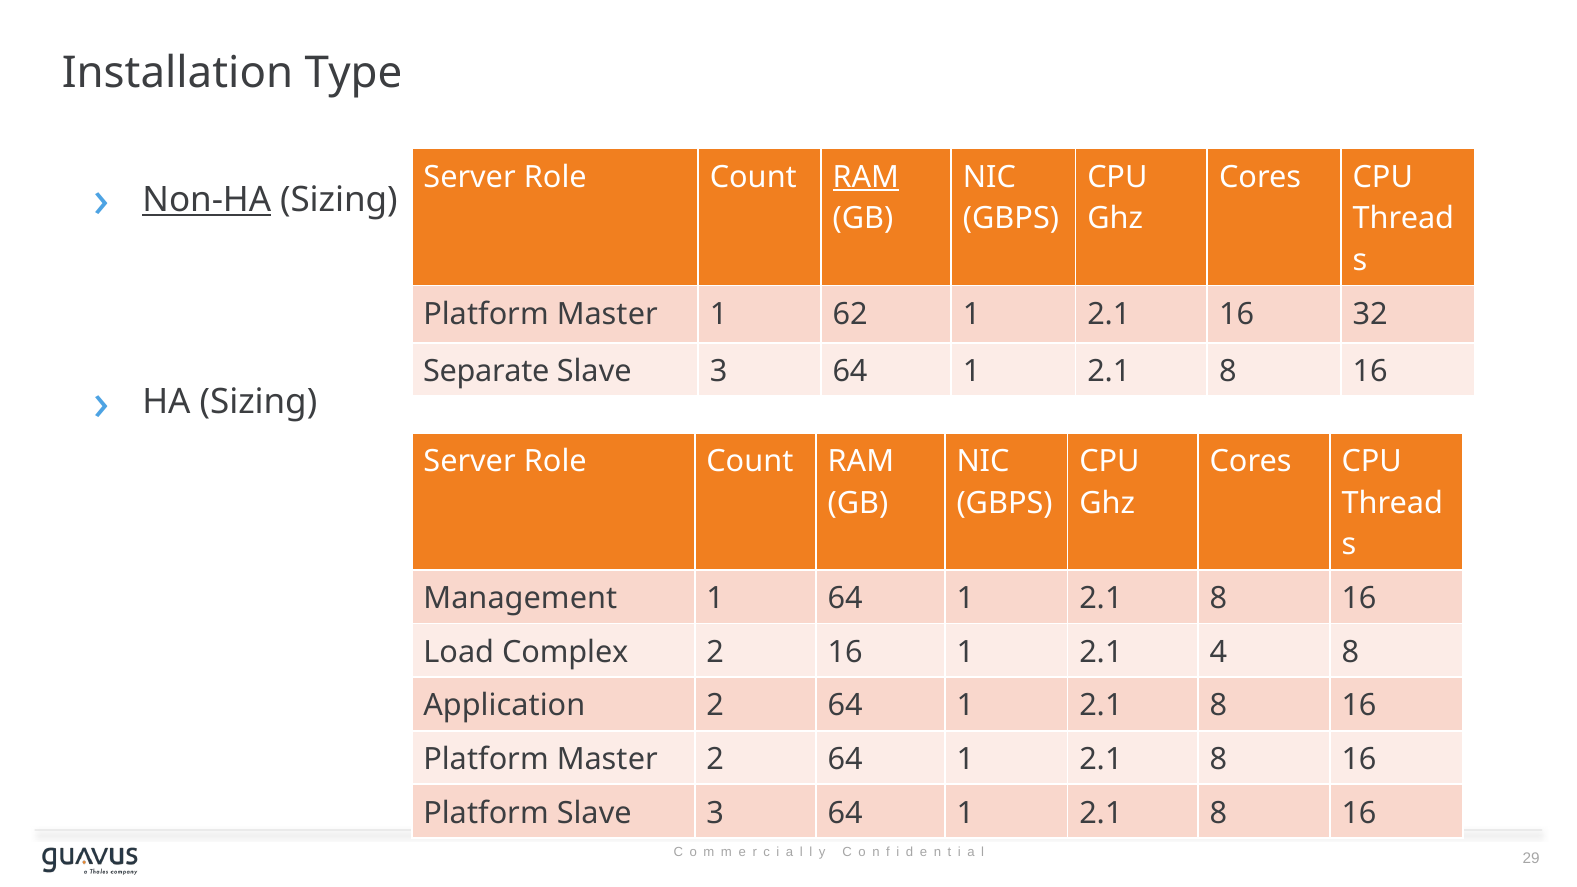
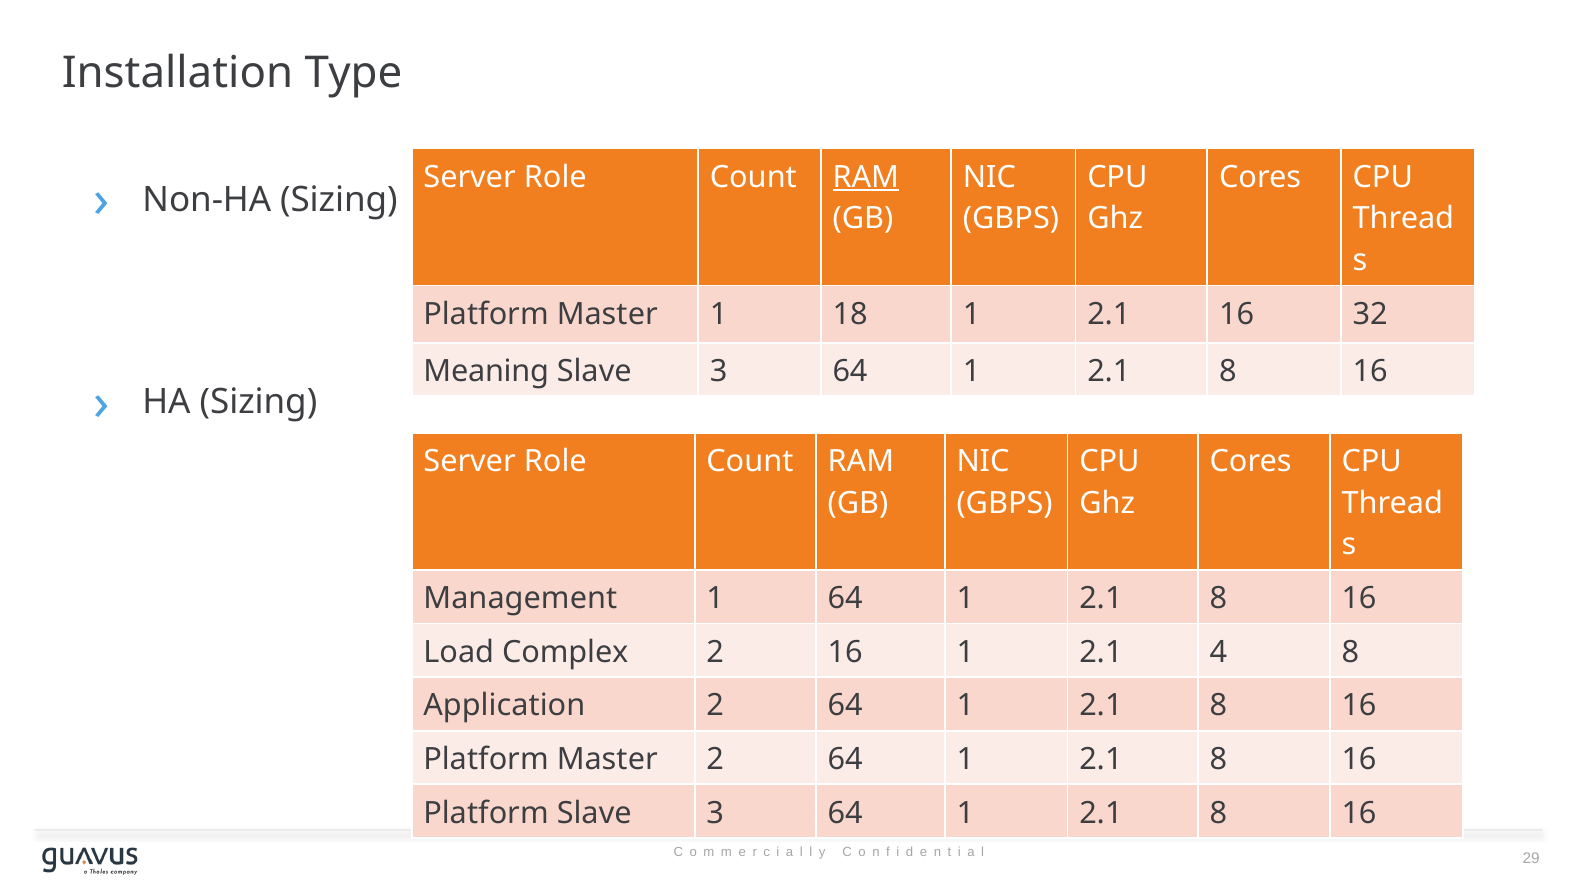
Non-HA underline: present -> none
62: 62 -> 18
Separate: Separate -> Meaning
